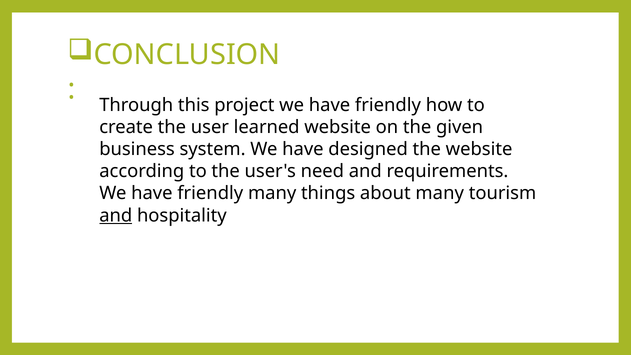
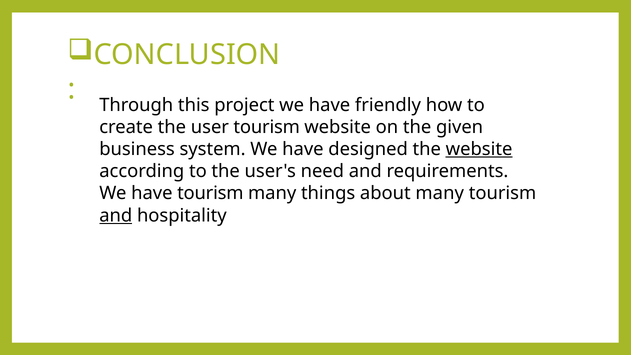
user learned: learned -> tourism
website at (479, 149) underline: none -> present
friendly at (210, 193): friendly -> tourism
